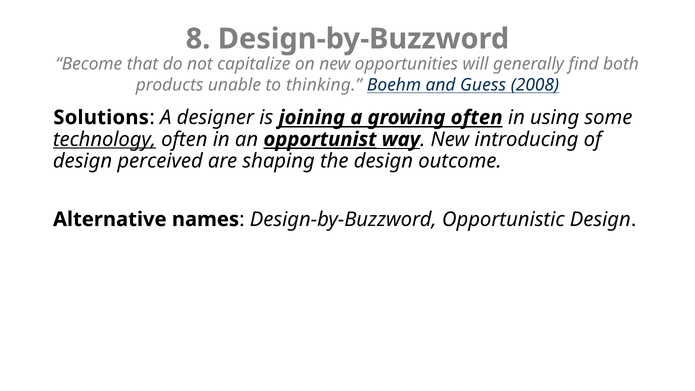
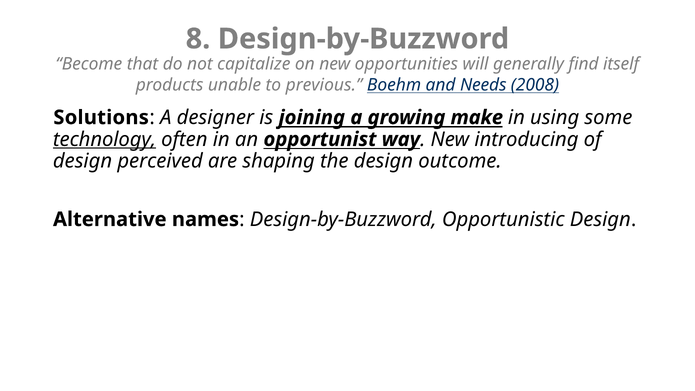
both: both -> itself
thinking: thinking -> previous
Guess: Guess -> Needs
growing often: often -> make
opportunist underline: present -> none
